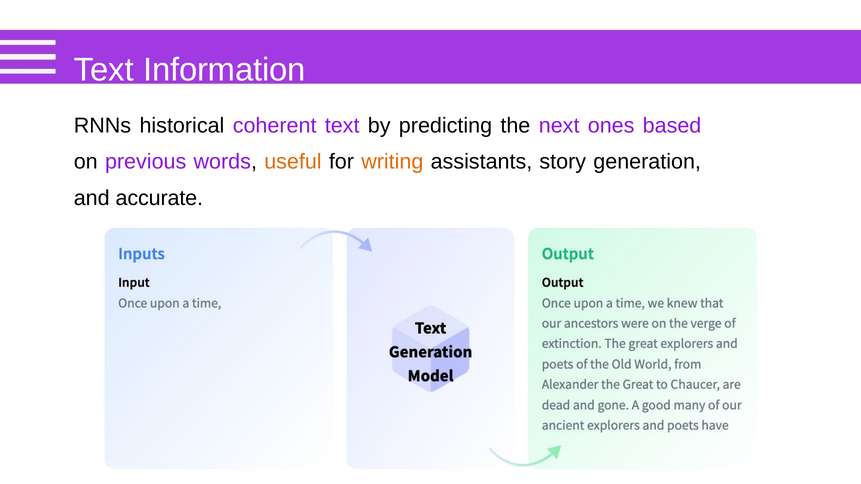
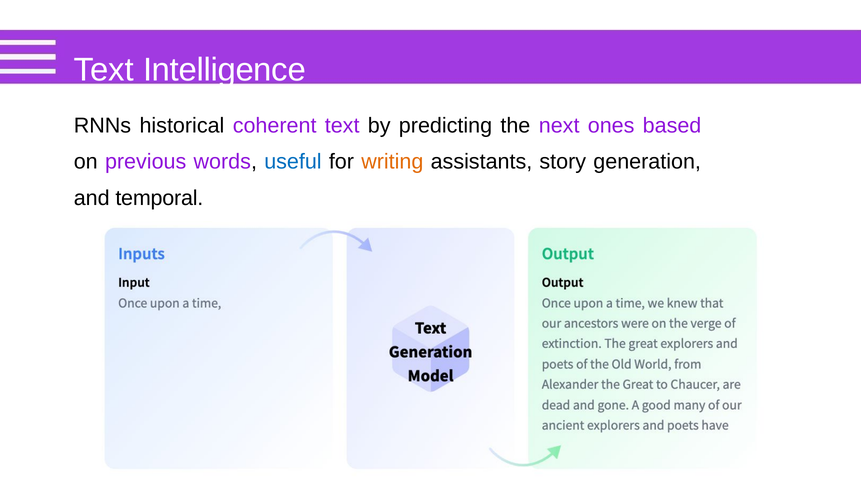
Information: Information -> Intelligence
useful colour: orange -> blue
accurate: accurate -> temporal
